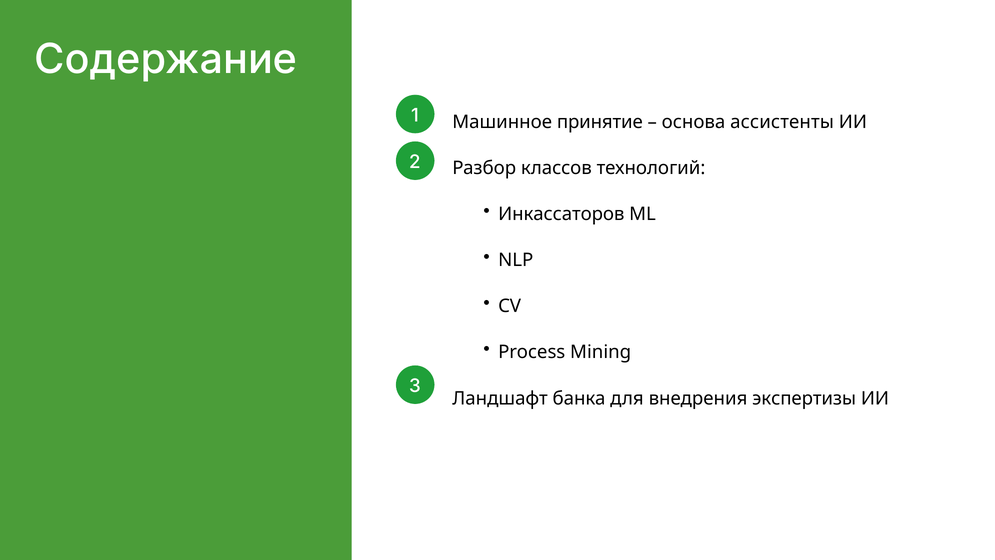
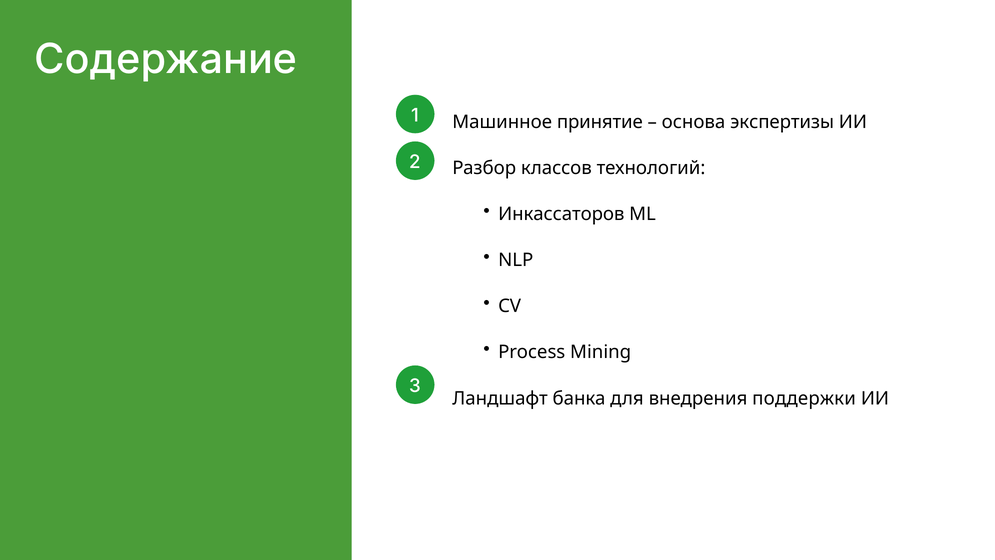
ассистенты: ассистенты -> экспертизы
экспертизы: экспертизы -> поддержки
